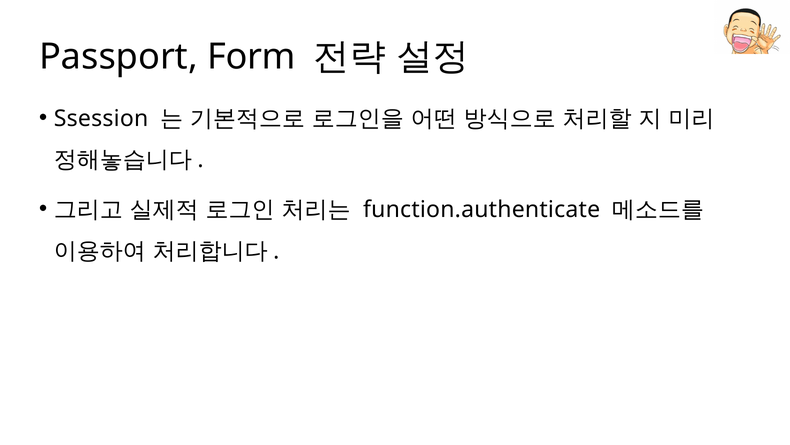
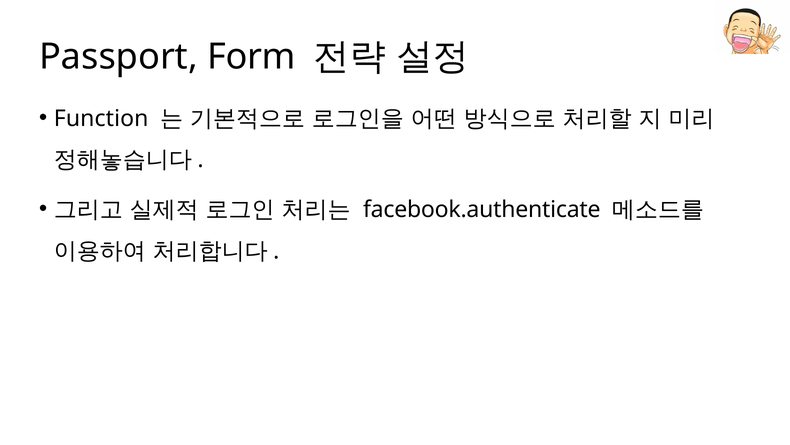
Ssession: Ssession -> Function
function.authenticate: function.authenticate -> facebook.authenticate
